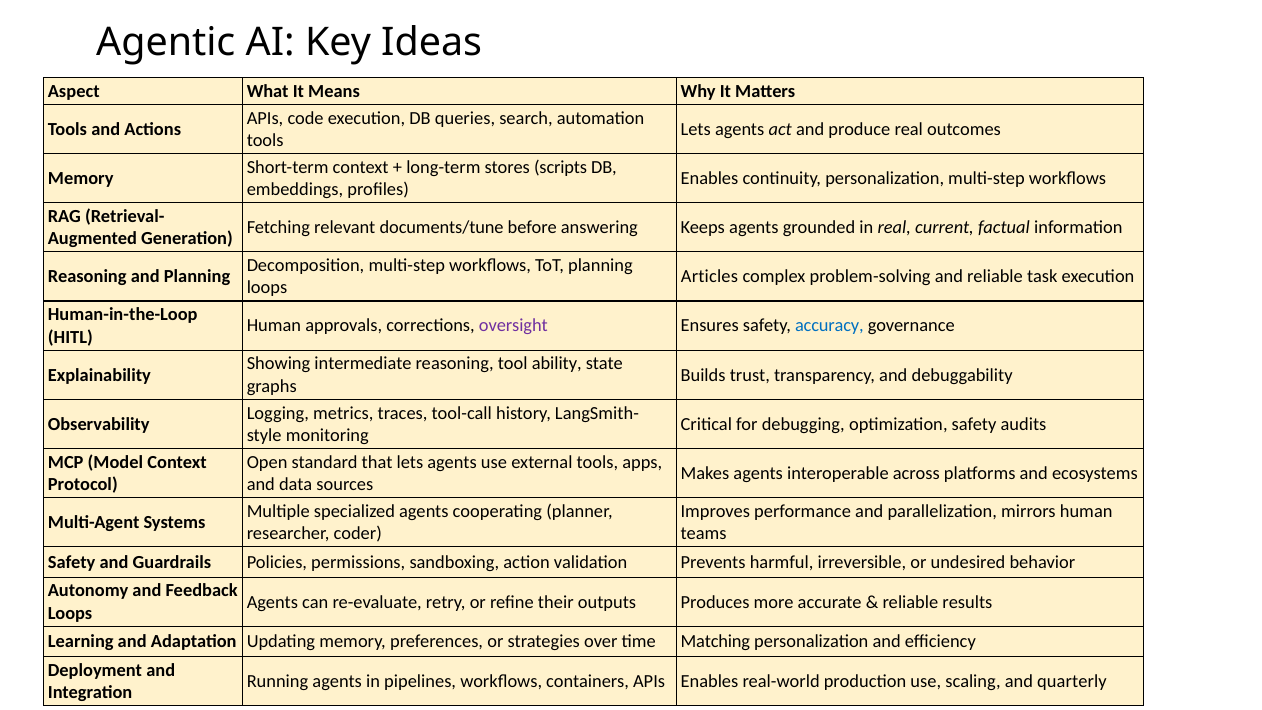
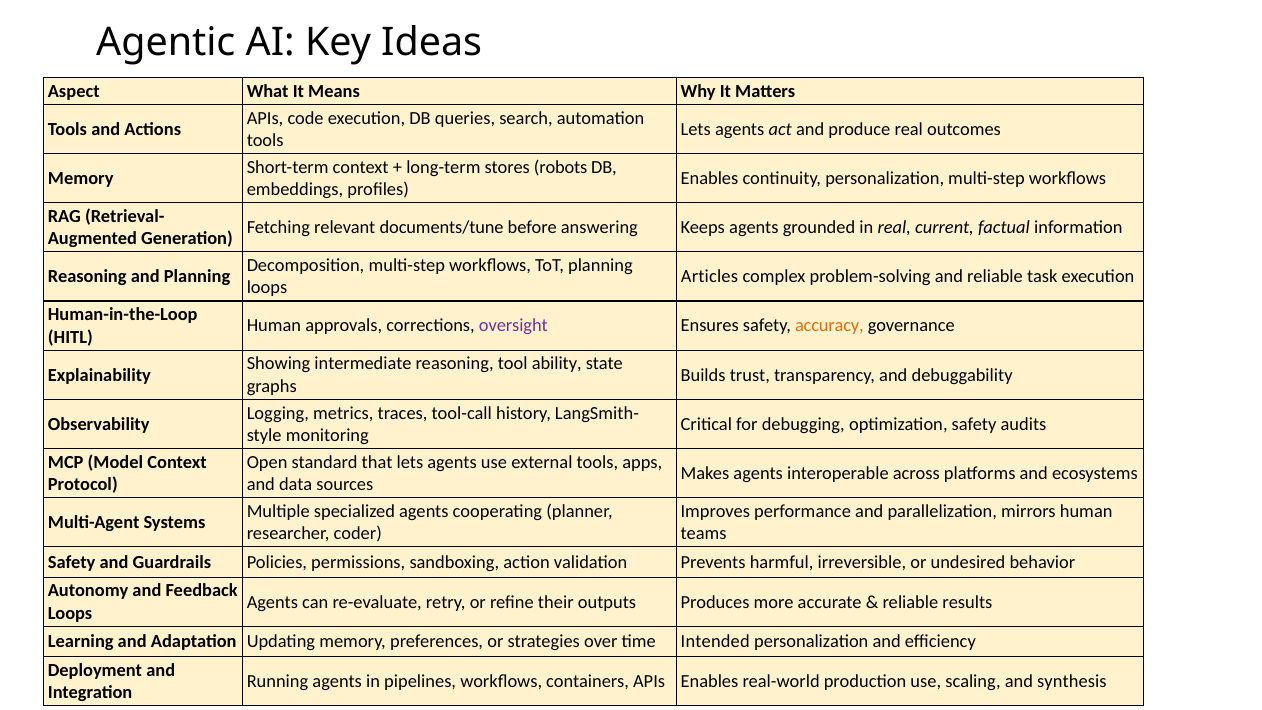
scripts: scripts -> robots
accuracy colour: blue -> orange
Matching: Matching -> Intended
quarterly: quarterly -> synthesis
